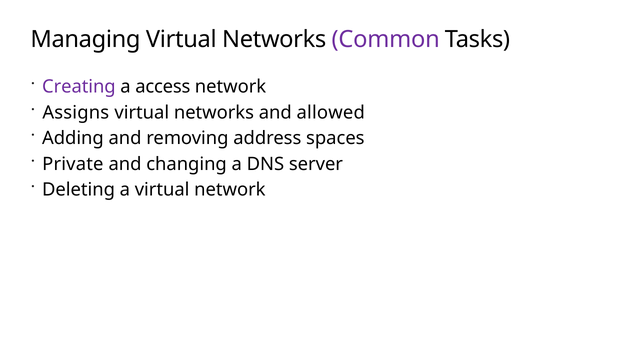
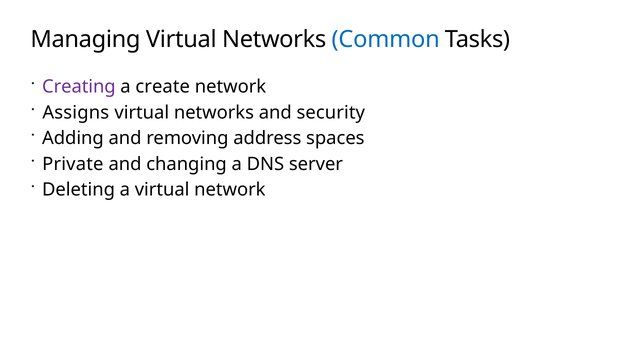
Common colour: purple -> blue
access: access -> create
allowed: allowed -> security
